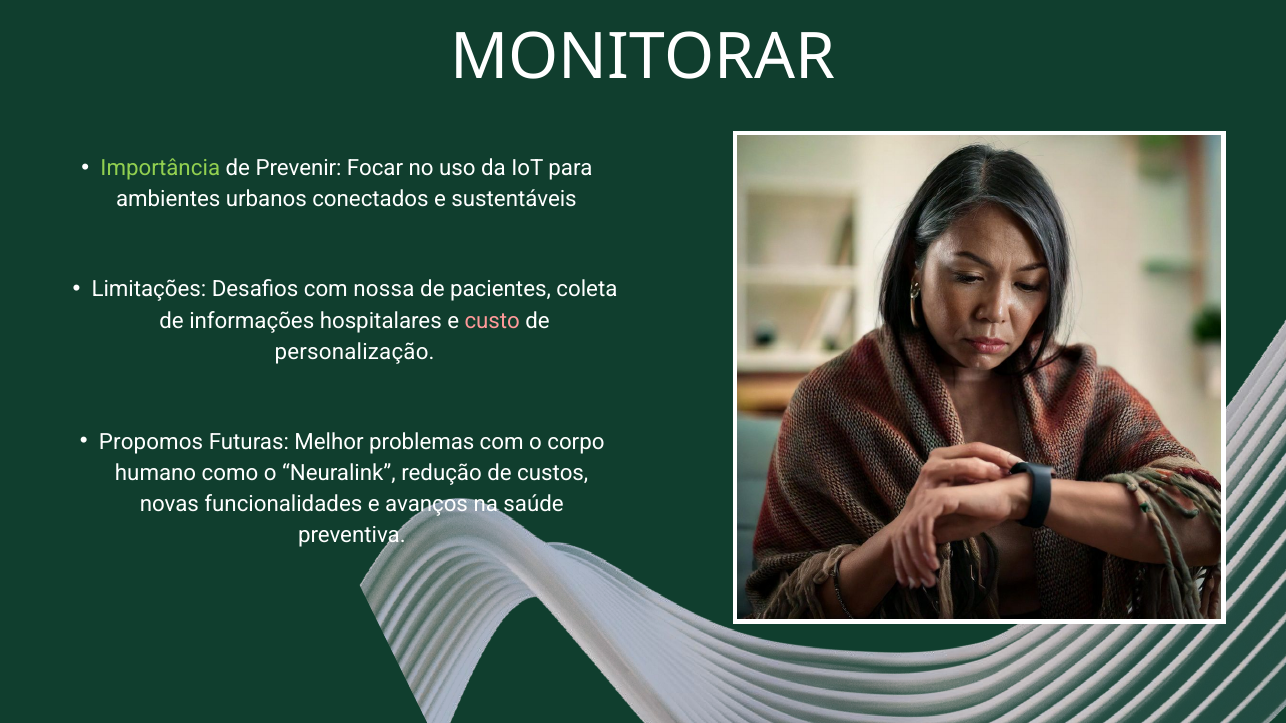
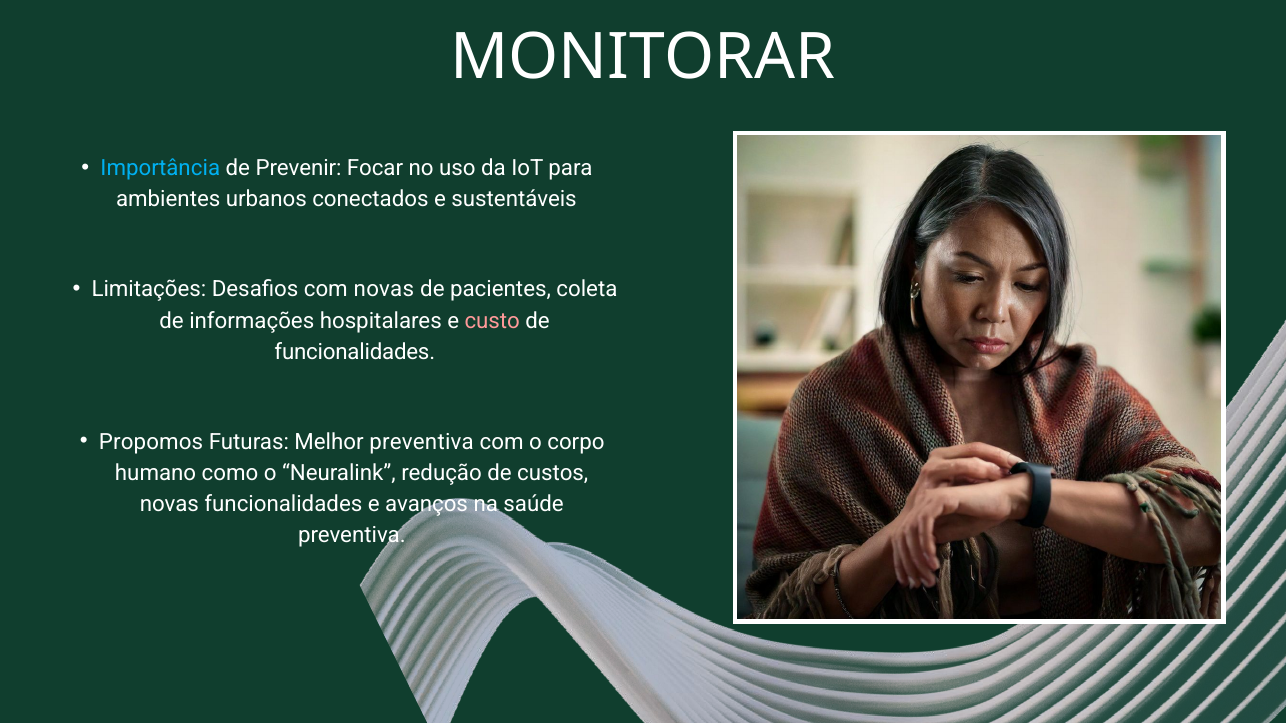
Importância colour: light green -> light blue
com nossa: nossa -> novas
personalização at (355, 352): personalização -> funcionalidades
Melhor problemas: problemas -> preventiva
